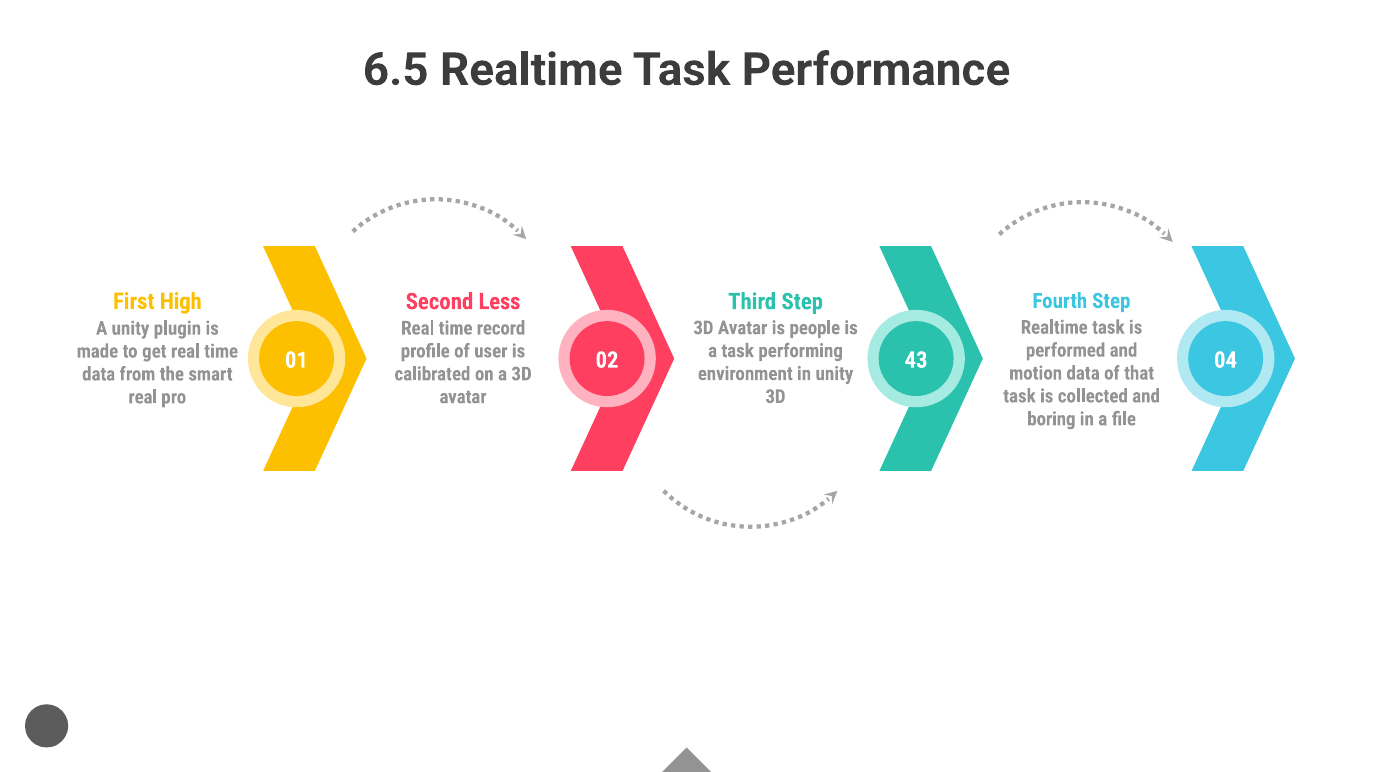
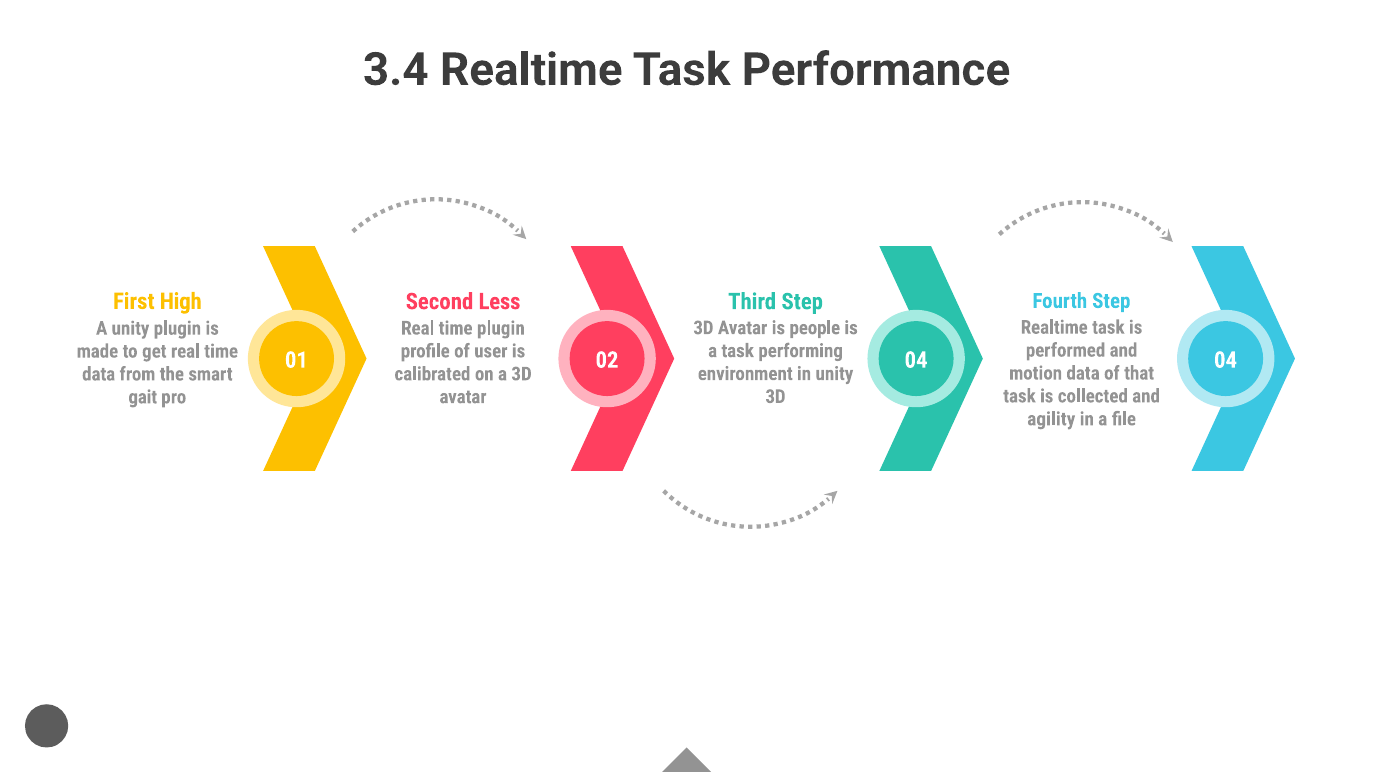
6.5: 6.5 -> 3.4
time record: record -> plugin
02 43: 43 -> 04
real at (143, 397): real -> gait
boring: boring -> agility
